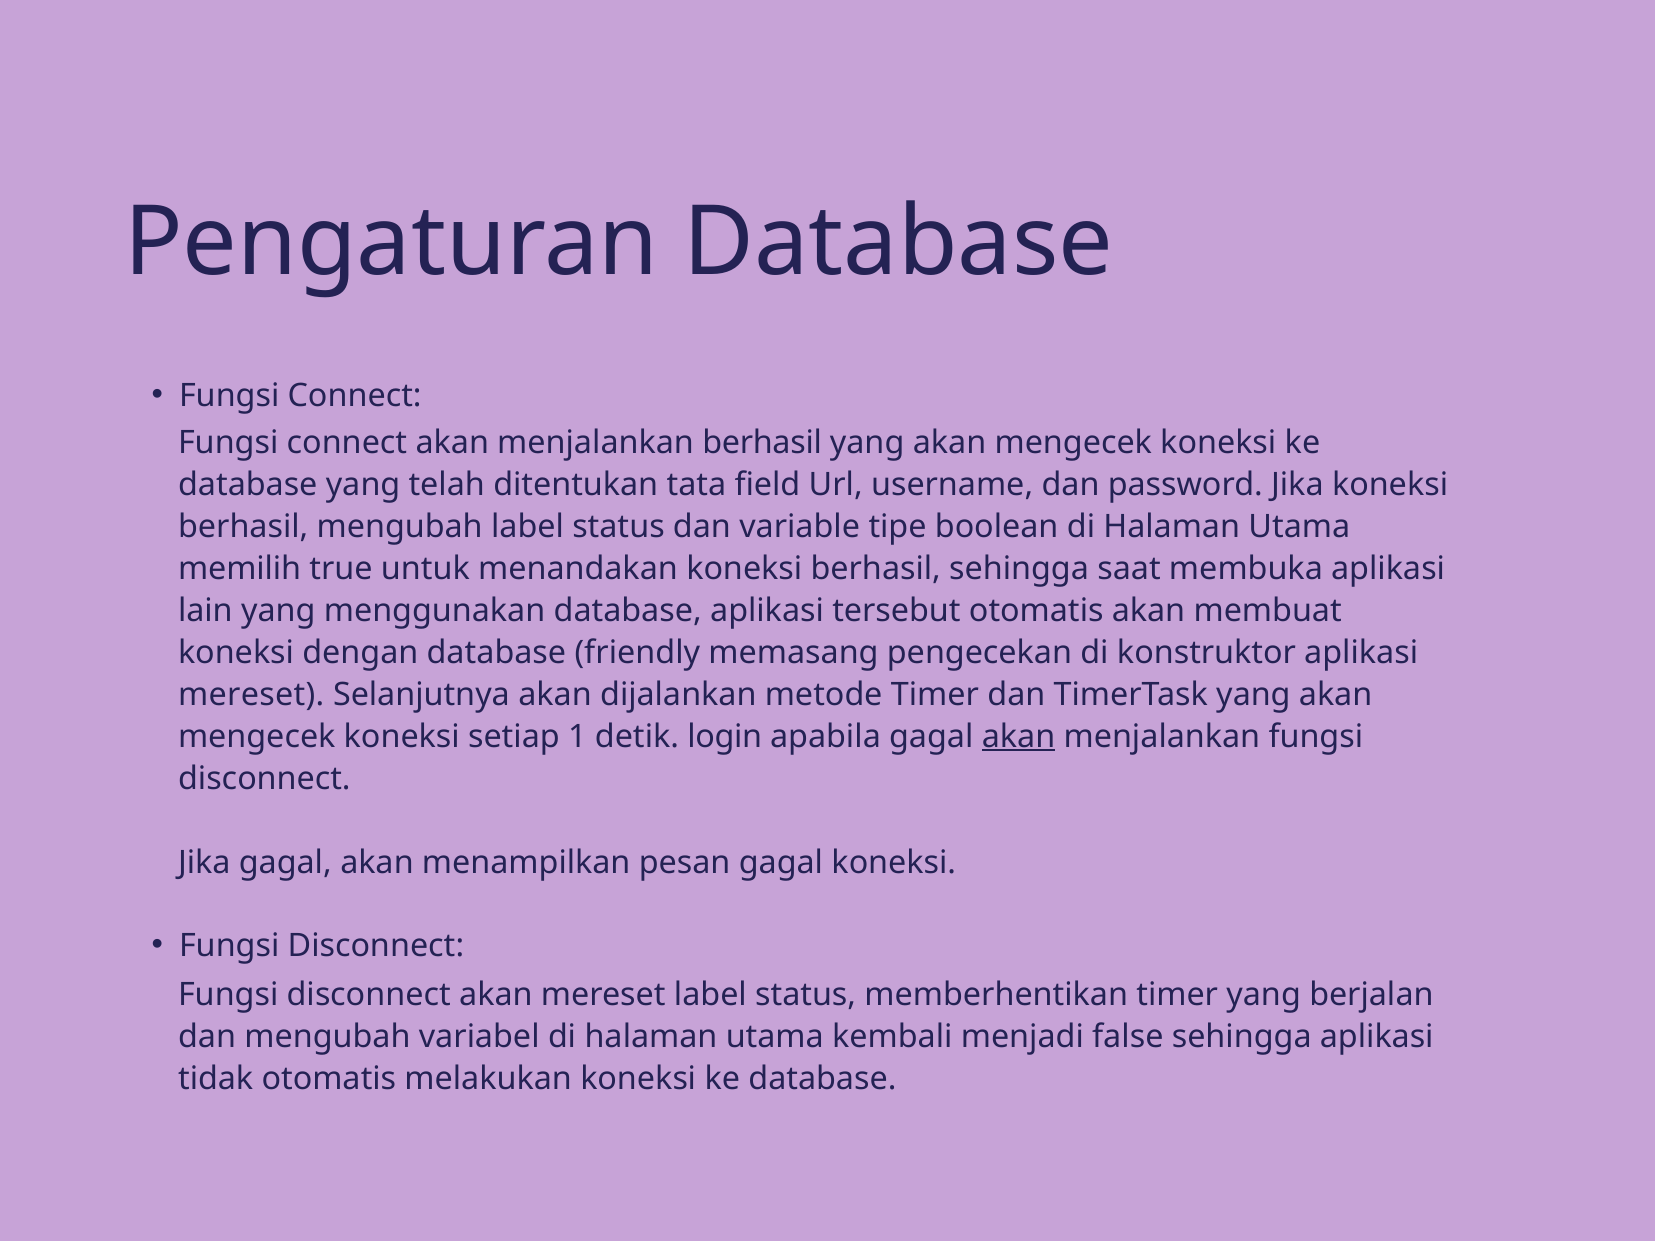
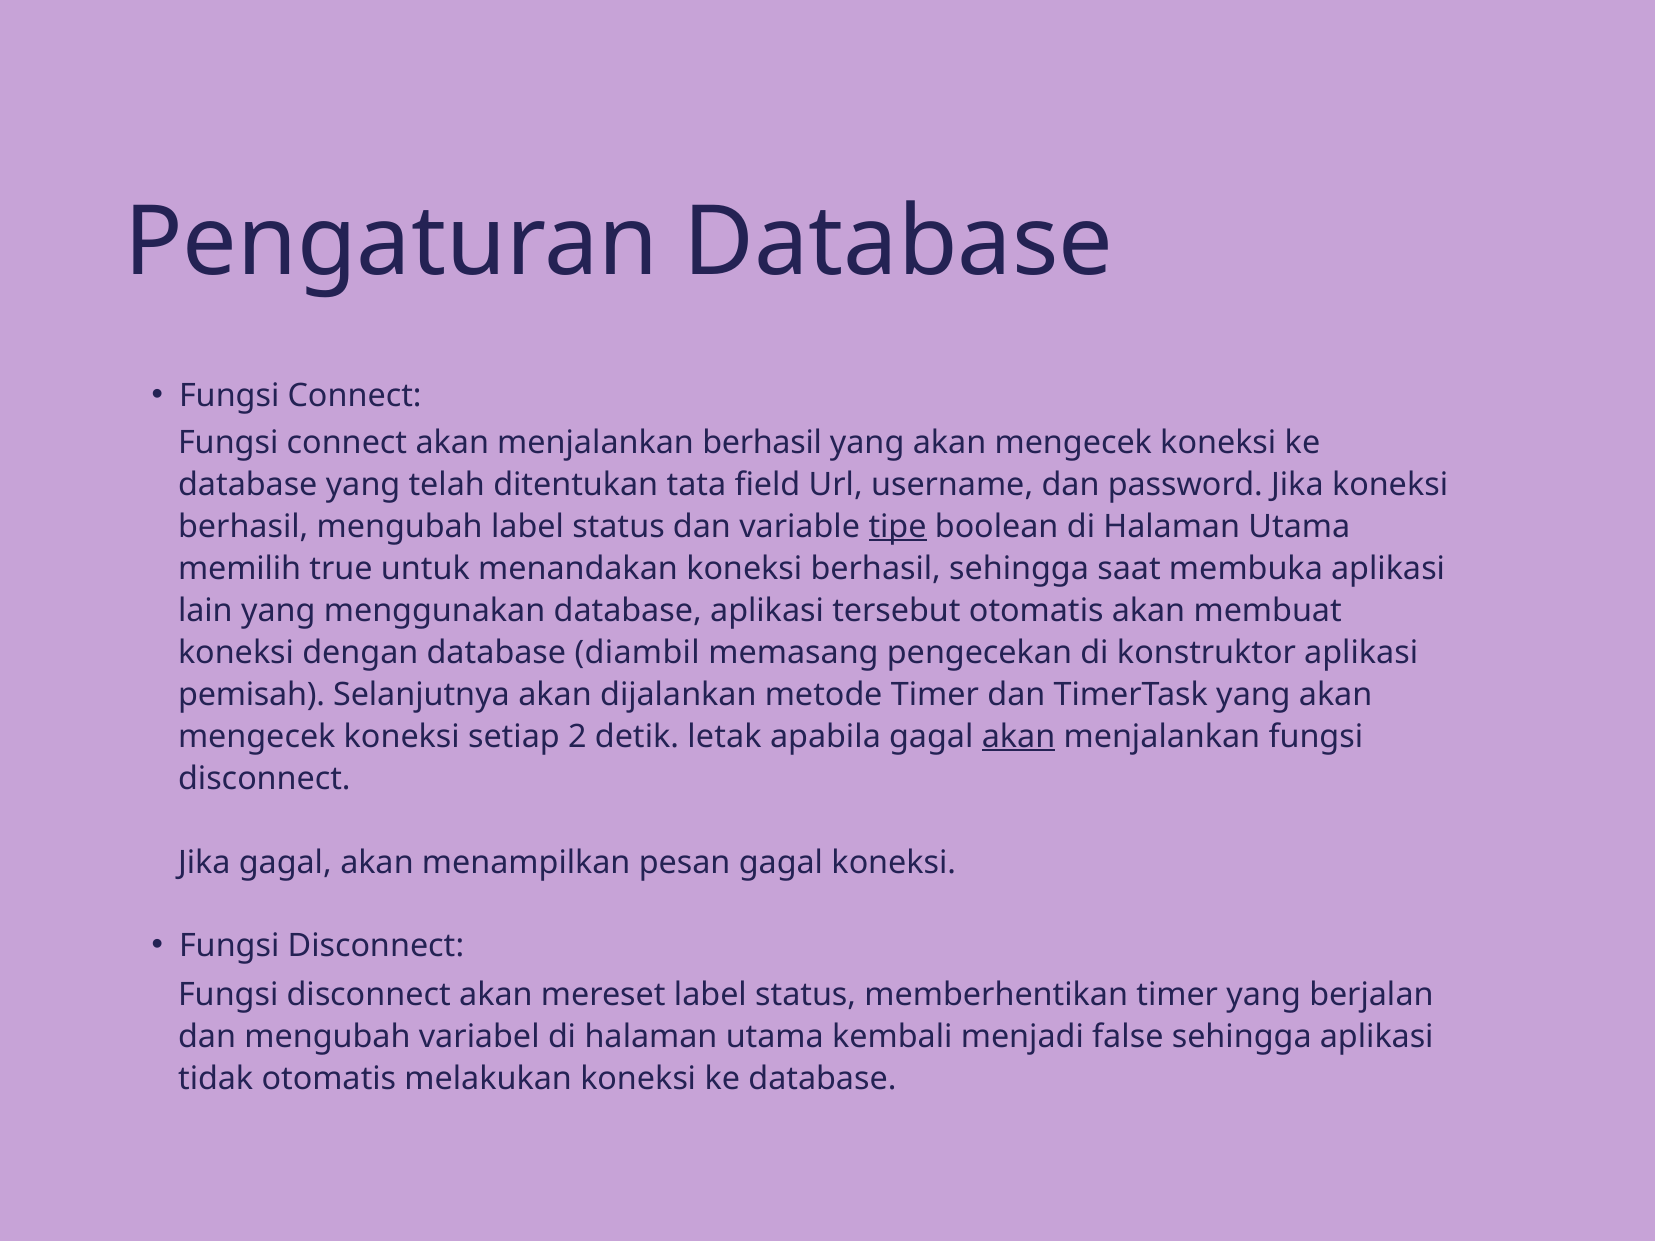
tipe underline: none -> present
friendly: friendly -> diambil
mereset at (251, 695): mereset -> pemisah
1: 1 -> 2
login: login -> letak
